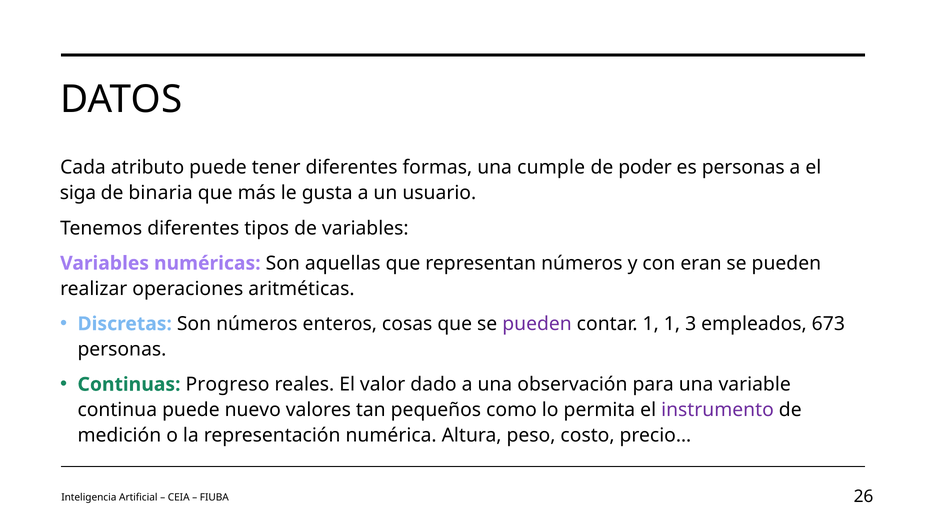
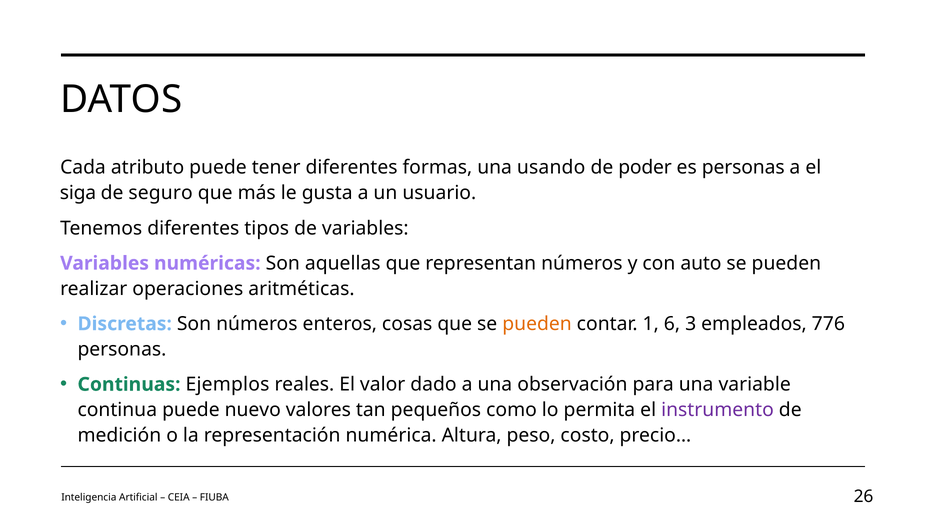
cumple: cumple -> usando
binaria: binaria -> seguro
eran: eran -> auto
pueden at (537, 324) colour: purple -> orange
1 1: 1 -> 6
673: 673 -> 776
Progreso: Progreso -> Ejemplos
